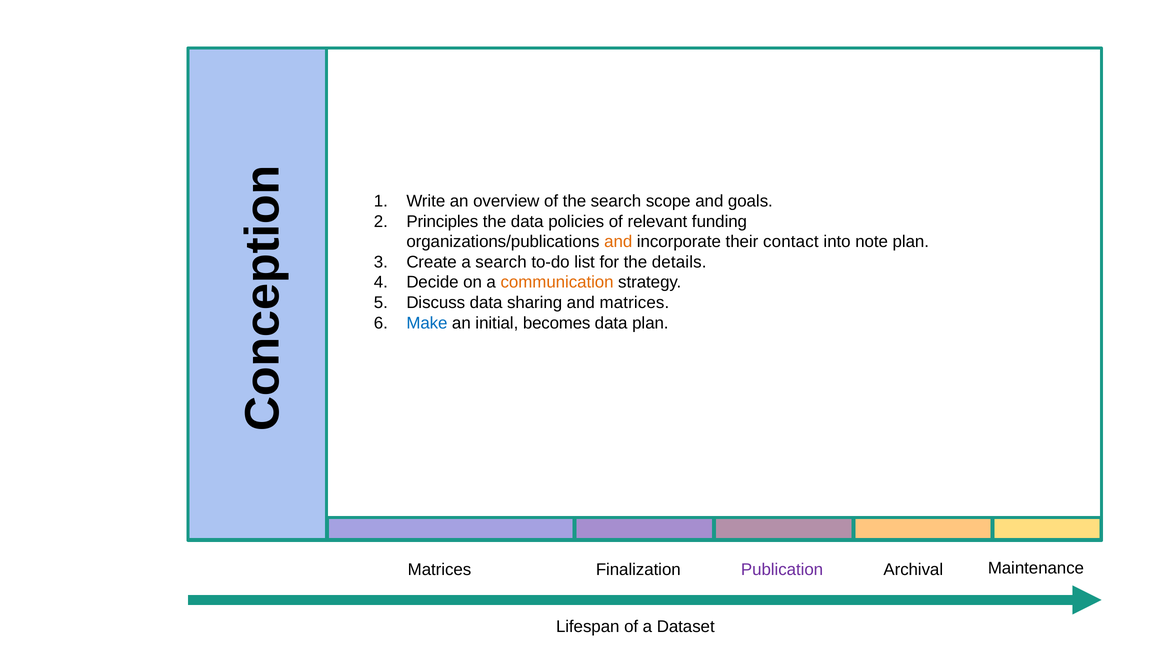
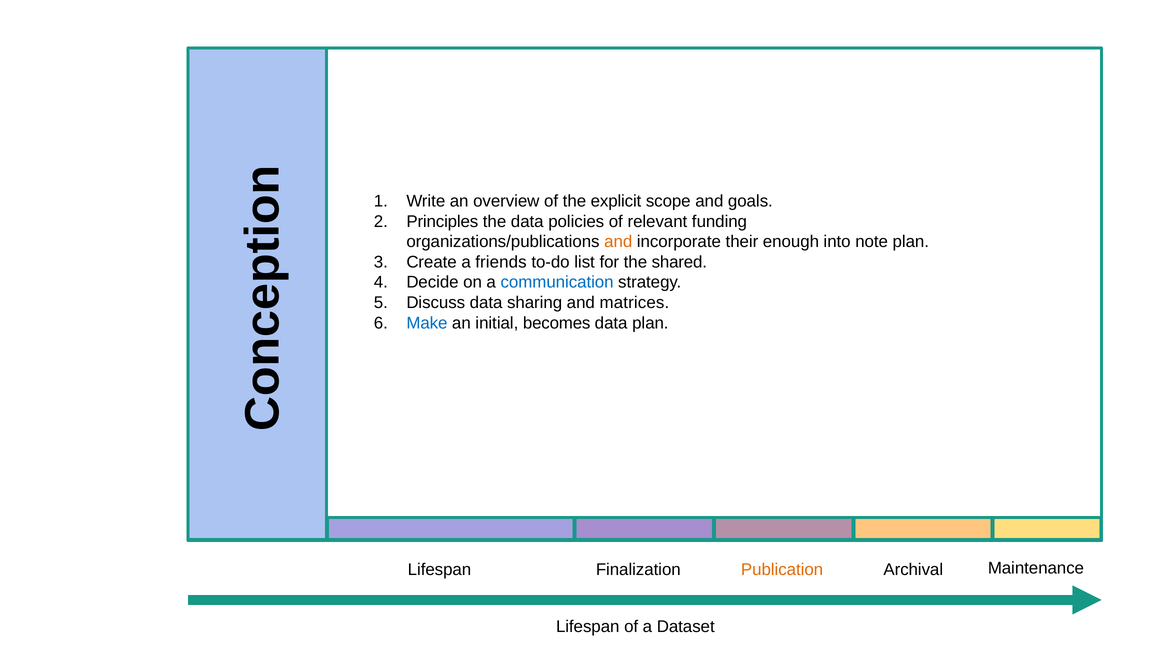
the search: search -> explicit
contact: contact -> enough
a search: search -> friends
details: details -> shared
communication colour: orange -> blue
Matrices at (439, 569): Matrices -> Lifespan
Publication colour: purple -> orange
